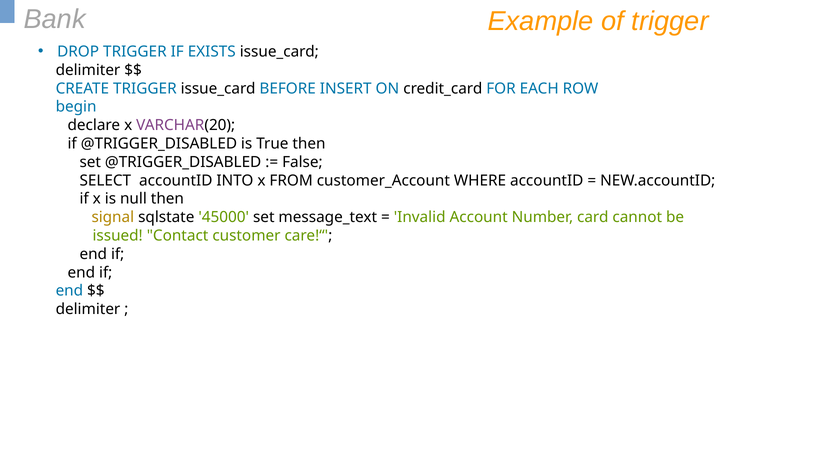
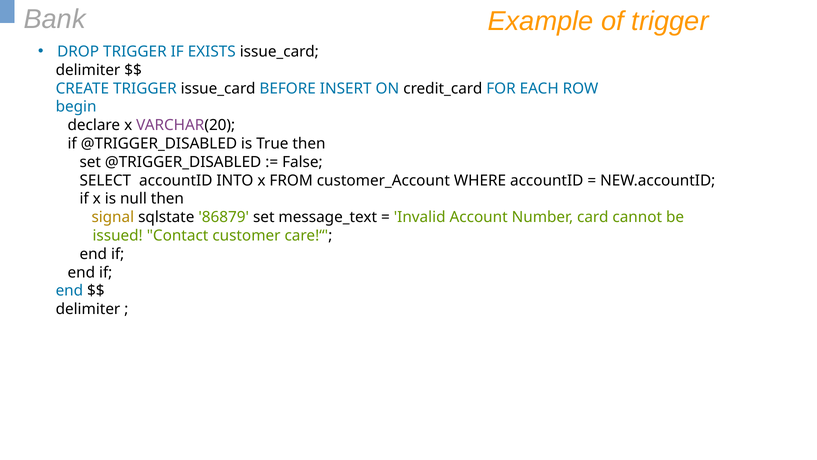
45000: 45000 -> 86879
